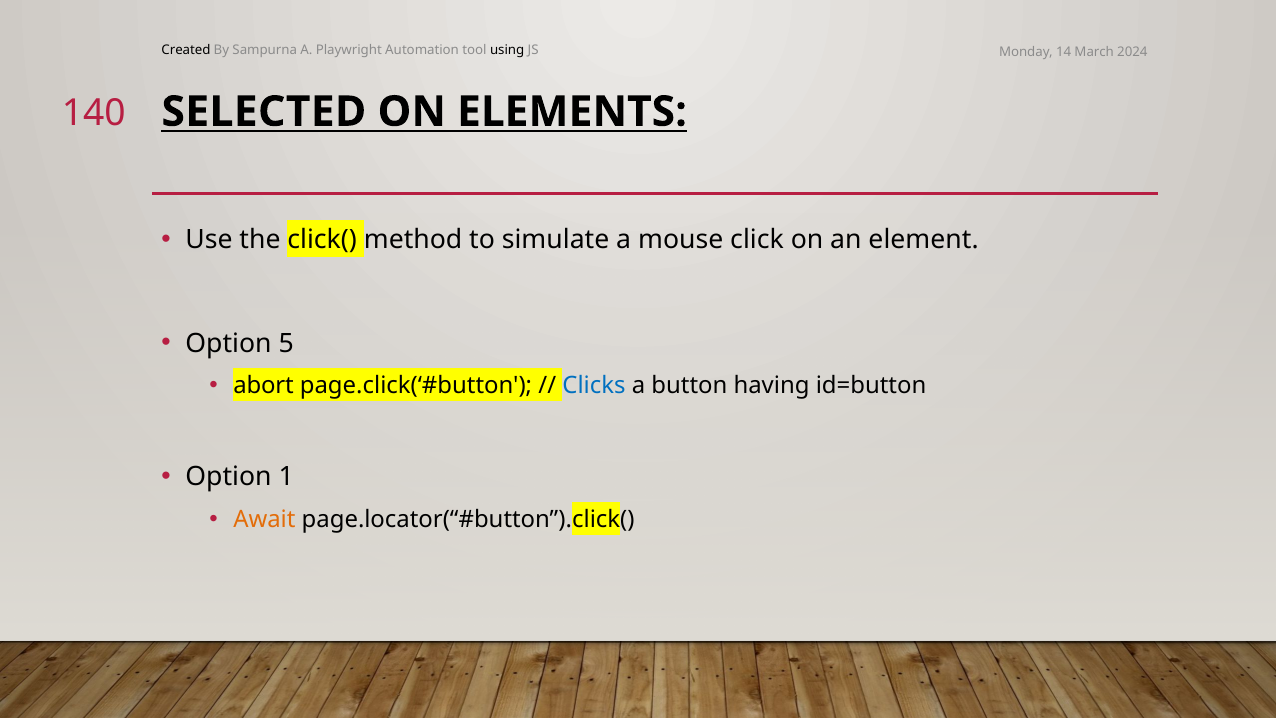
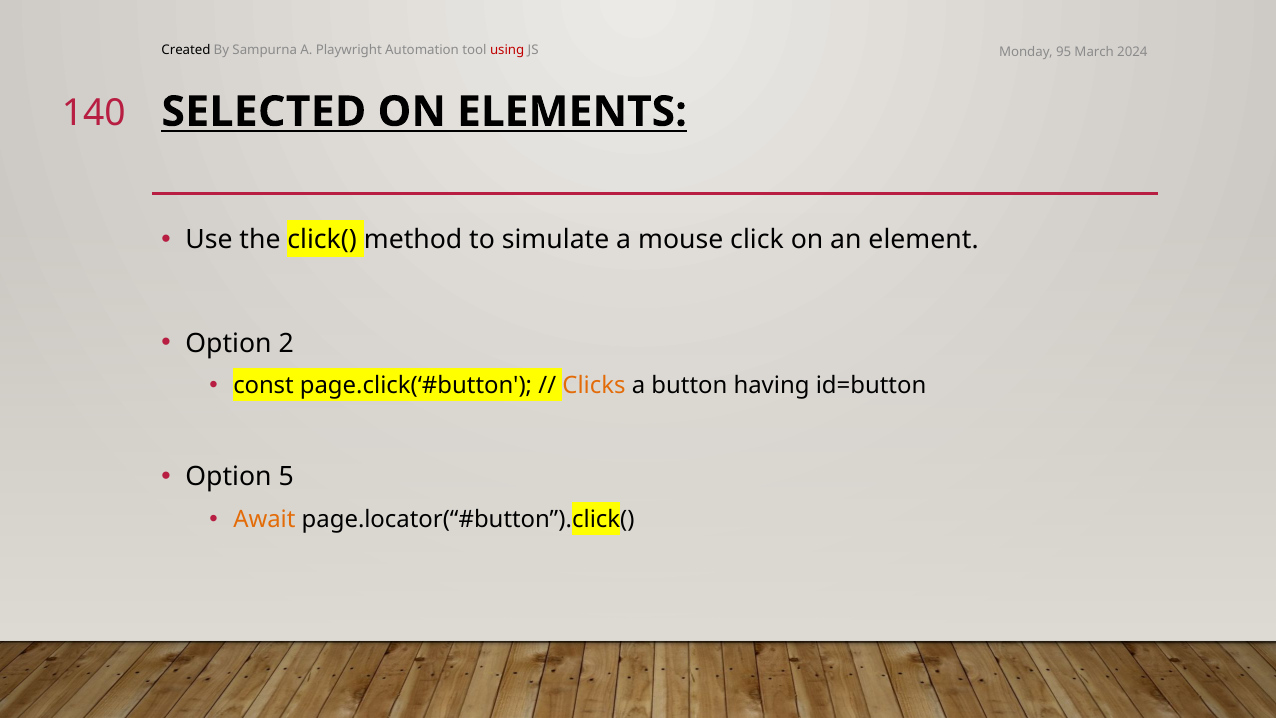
using colour: black -> red
14: 14 -> 95
5: 5 -> 2
abort: abort -> const
Clicks colour: blue -> orange
1: 1 -> 5
